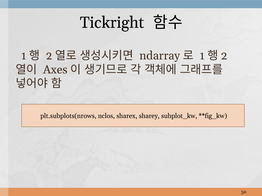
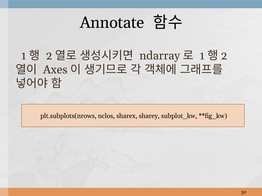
Tickright: Tickright -> Annotate
